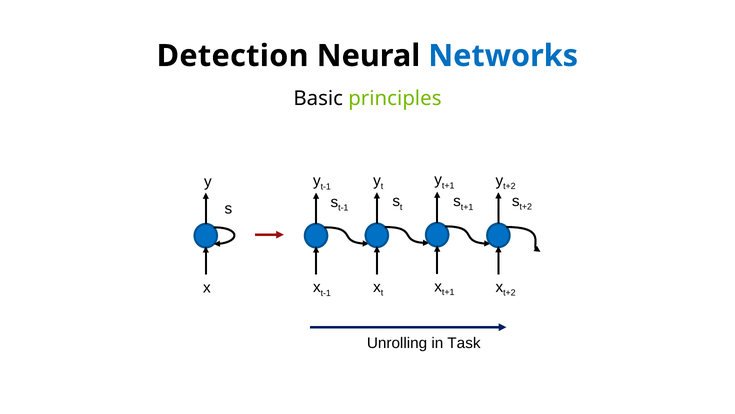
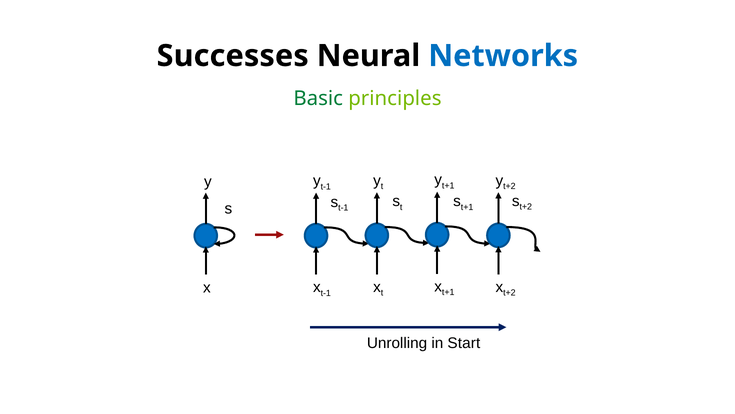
Detection: Detection -> Successes
Basic colour: black -> green
Task: Task -> Start
